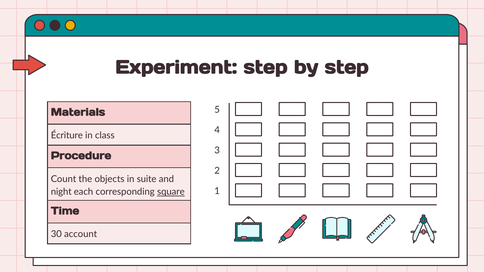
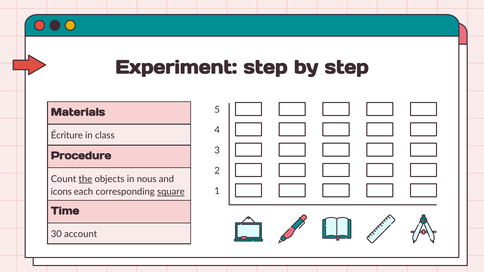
the underline: none -> present
suite: suite -> nous
night: night -> icons
